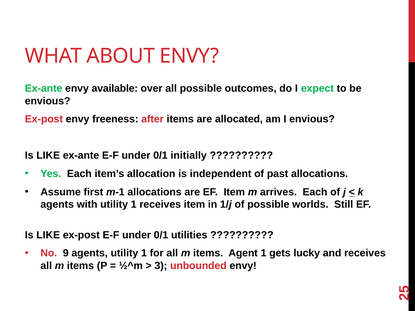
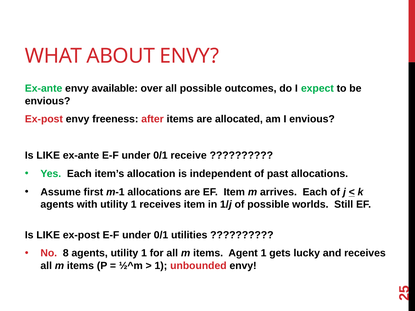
initially: initially -> receive
9: 9 -> 8
3 at (161, 266): 3 -> 1
